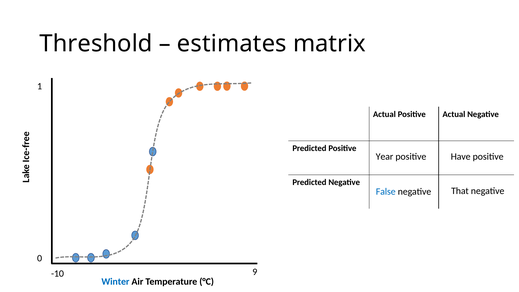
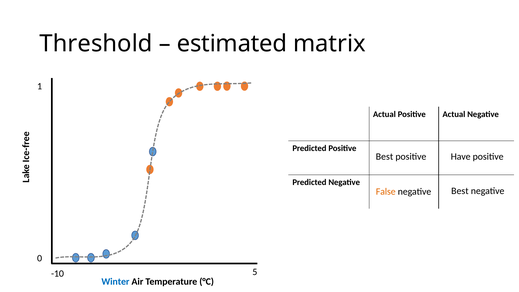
estimates: estimates -> estimated
Year at (385, 157): Year -> Best
That at (460, 191): That -> Best
False colour: blue -> orange
9: 9 -> 5
